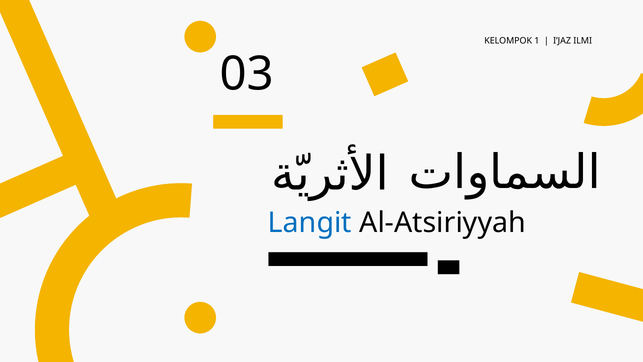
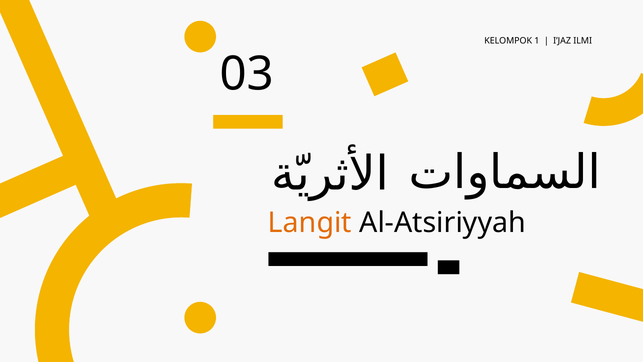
Langit colour: blue -> orange
